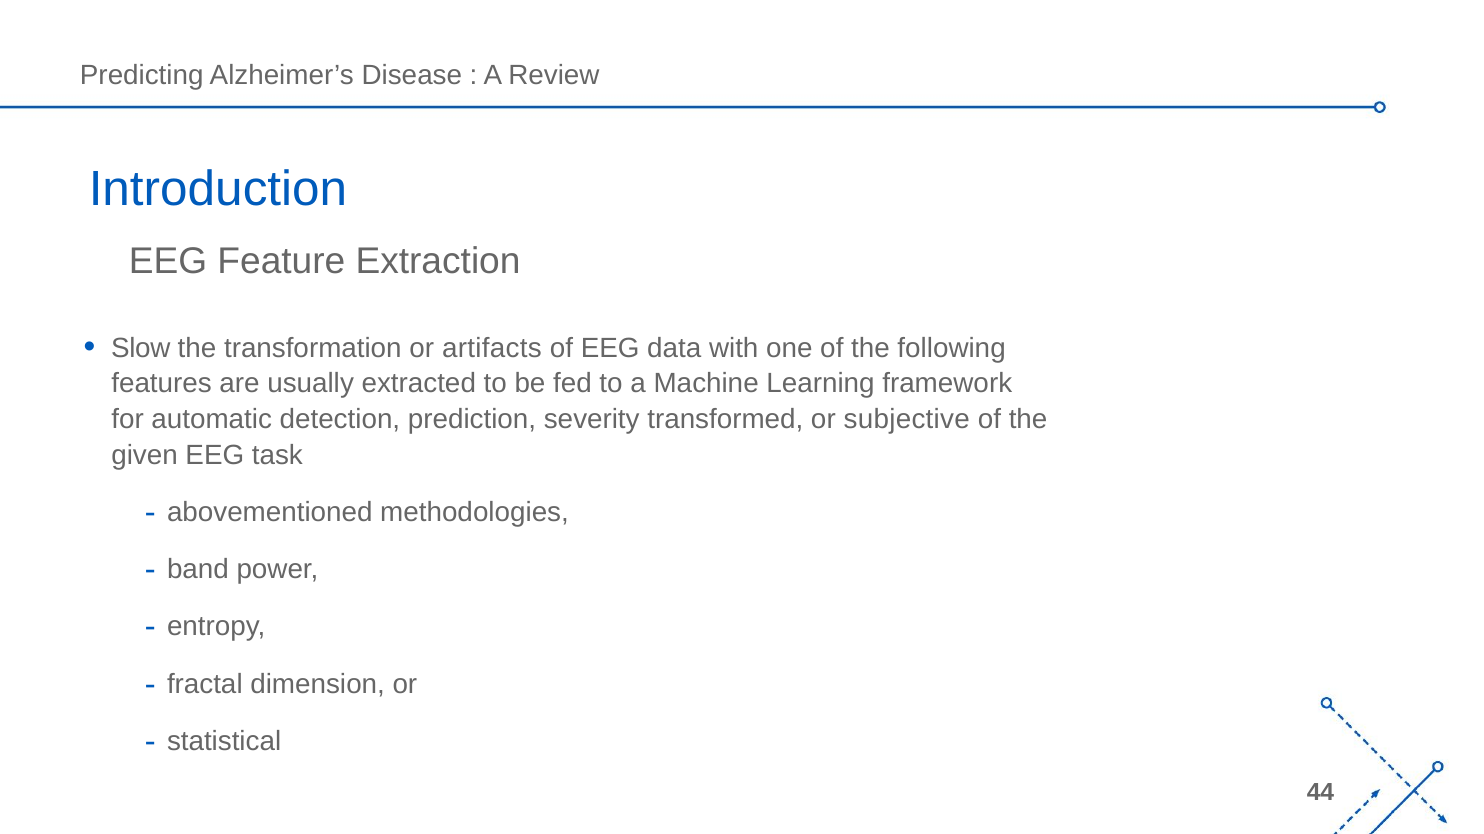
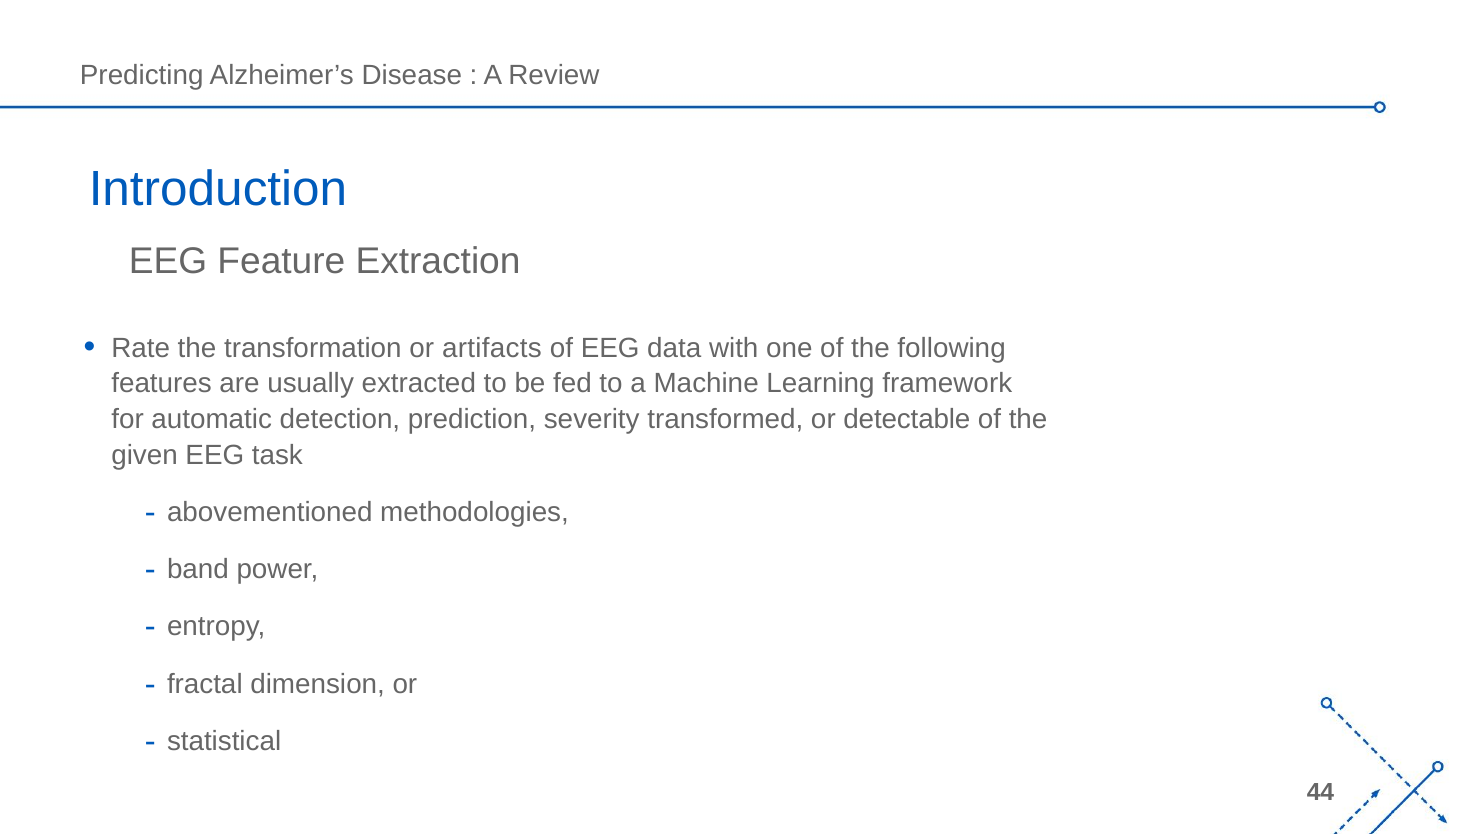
Slow: Slow -> Rate
subjective: subjective -> detectable
